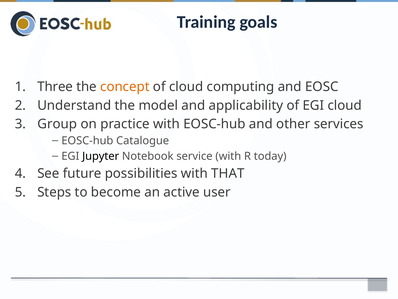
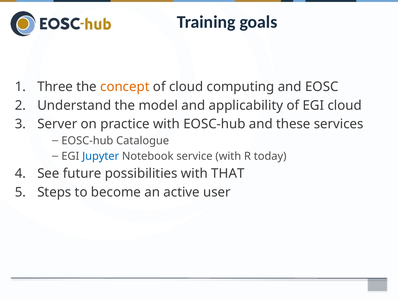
Group: Group -> Server
other: other -> these
Jupyter colour: black -> blue
